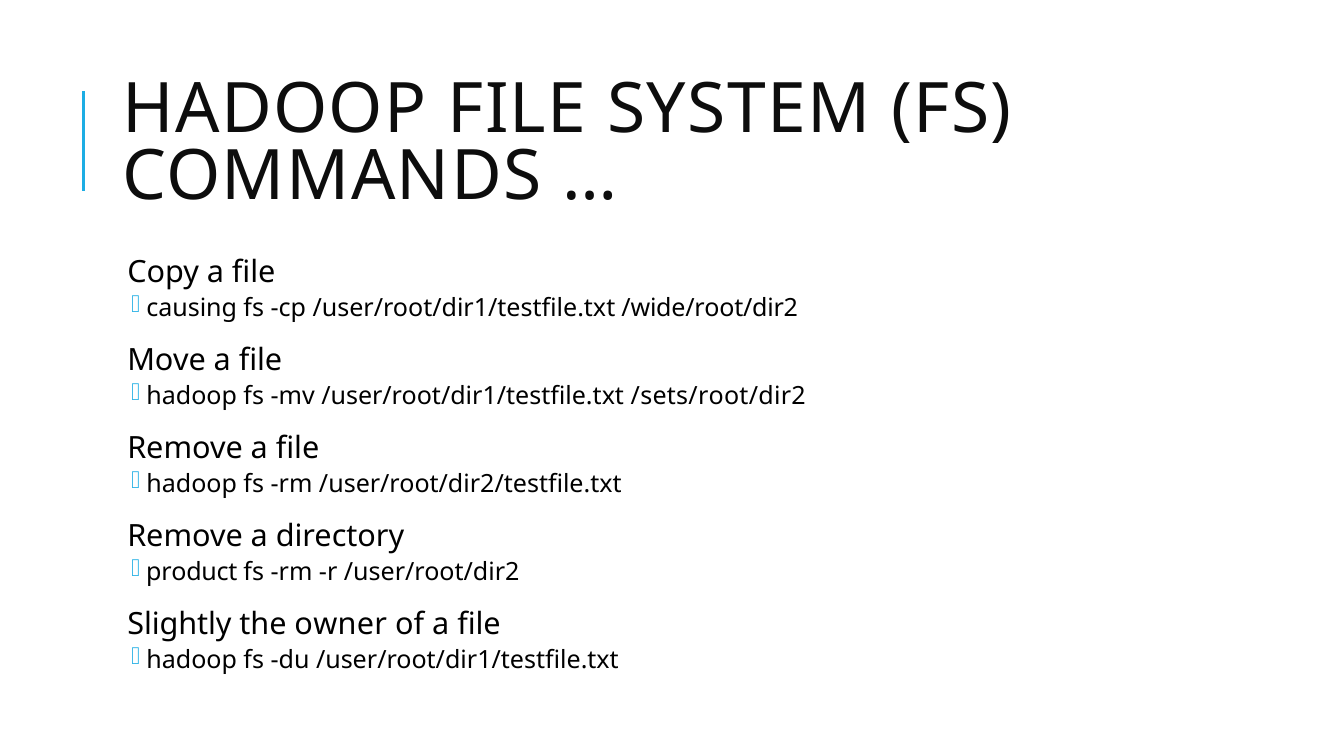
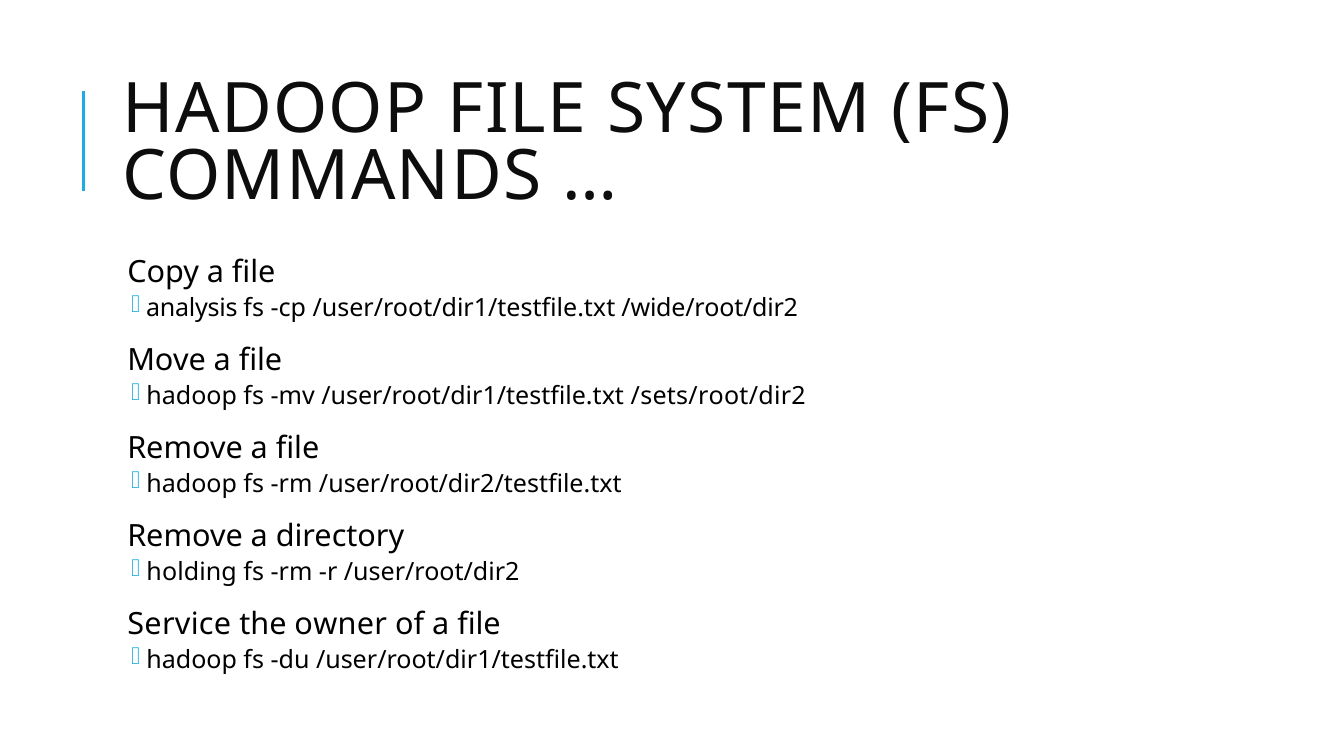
causing: causing -> analysis
product: product -> holding
Slightly: Slightly -> Service
